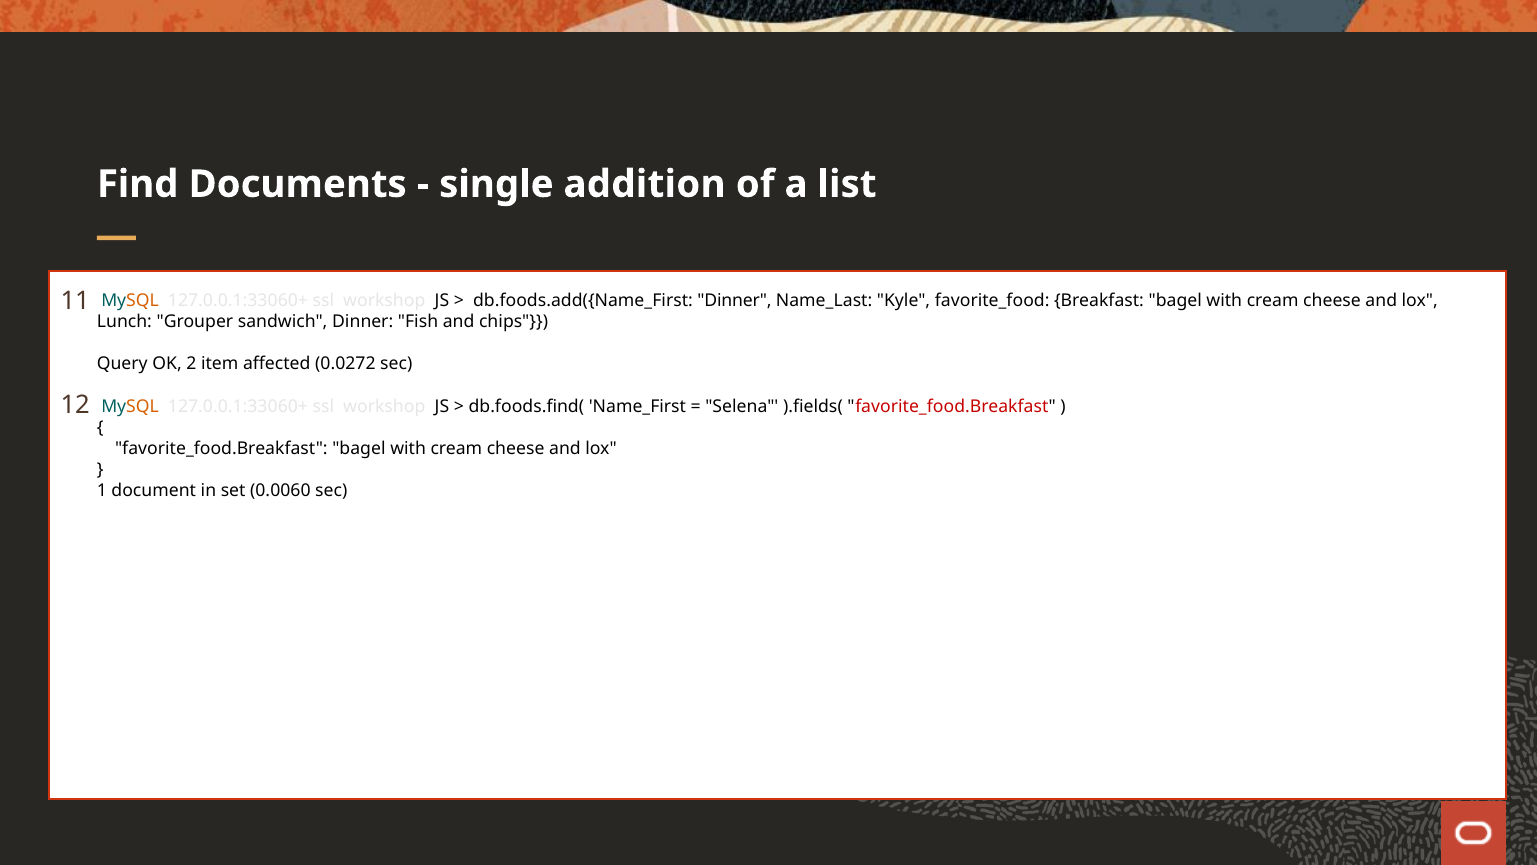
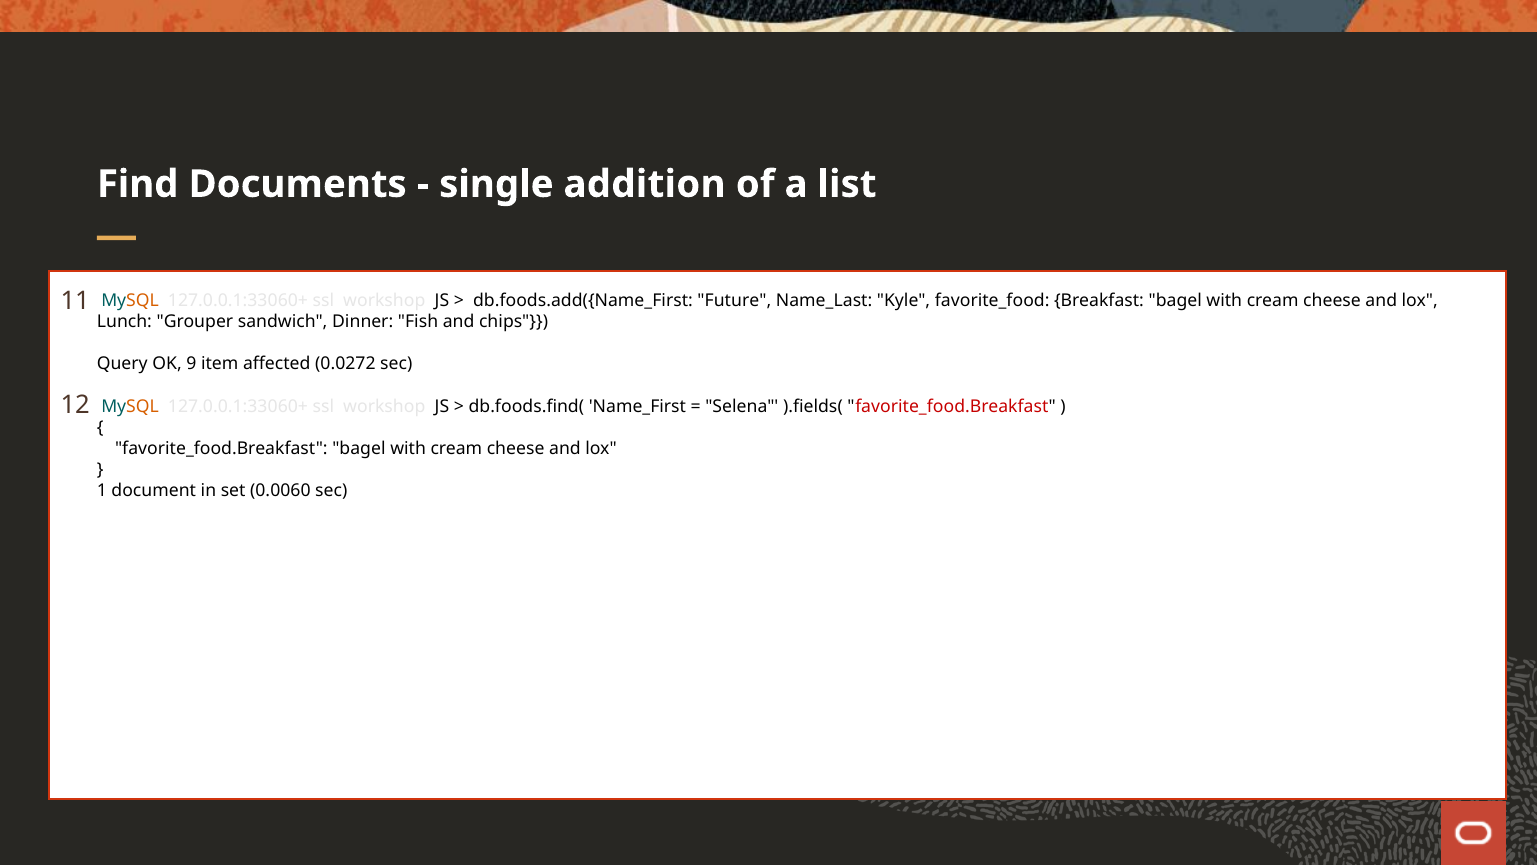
db.foods.add({Name_First Dinner: Dinner -> Future
2: 2 -> 9
